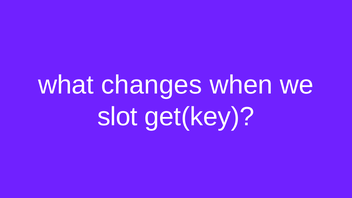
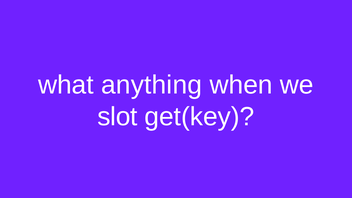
changes: changes -> anything
